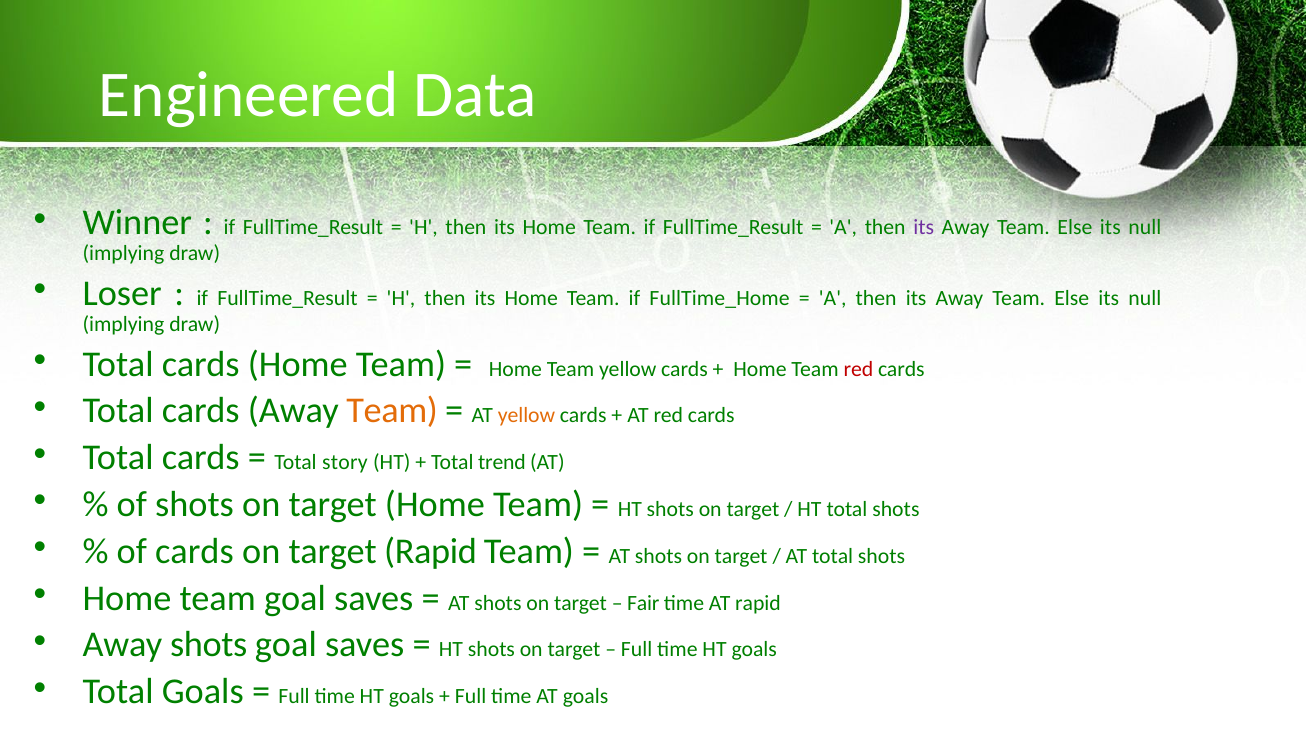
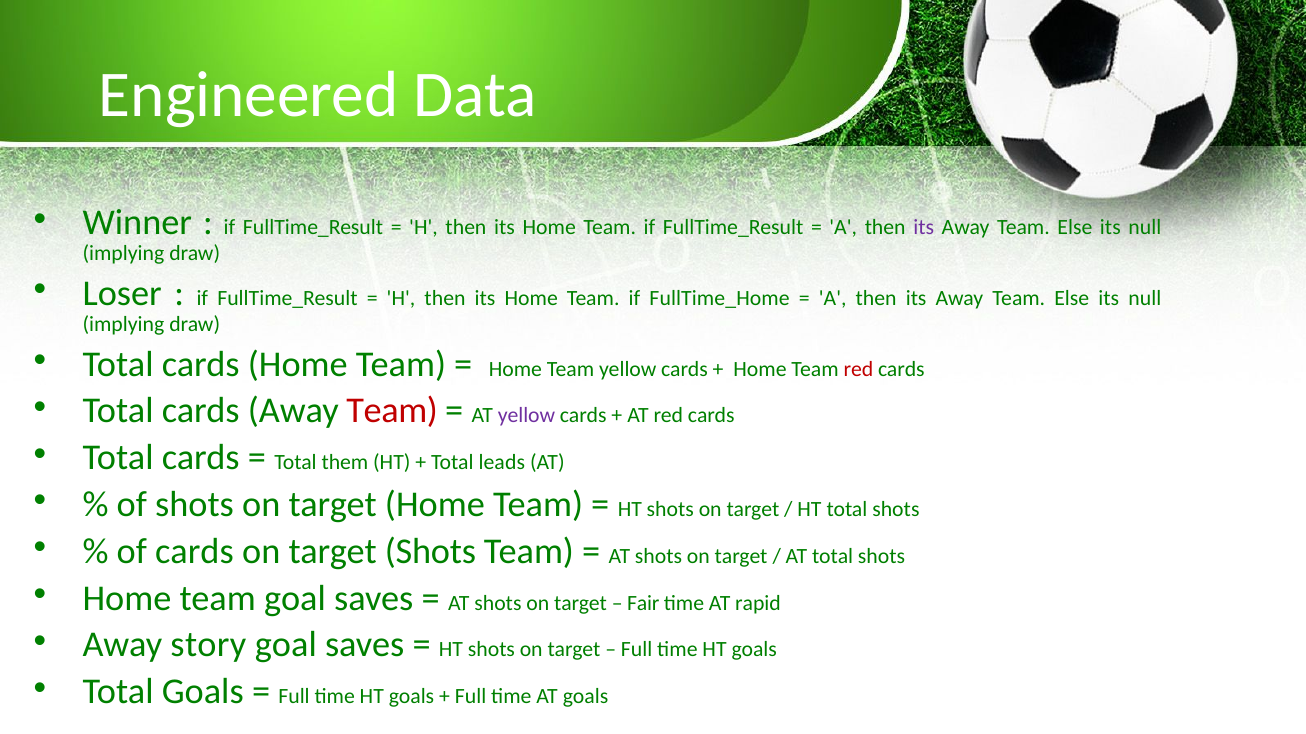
Team at (392, 411) colour: orange -> red
yellow at (526, 416) colour: orange -> purple
story: story -> them
trend: trend -> leads
target Rapid: Rapid -> Shots
Away shots: shots -> story
